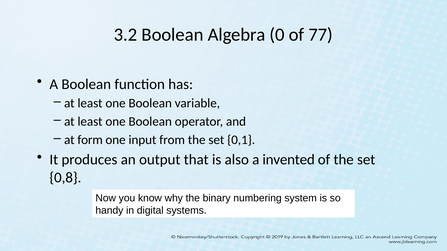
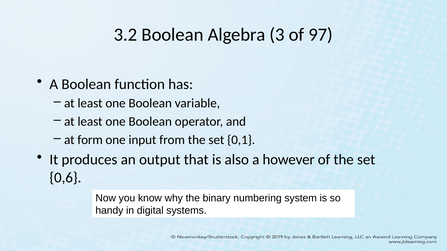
0: 0 -> 3
77: 77 -> 97
invented: invented -> however
0,8: 0,8 -> 0,6
